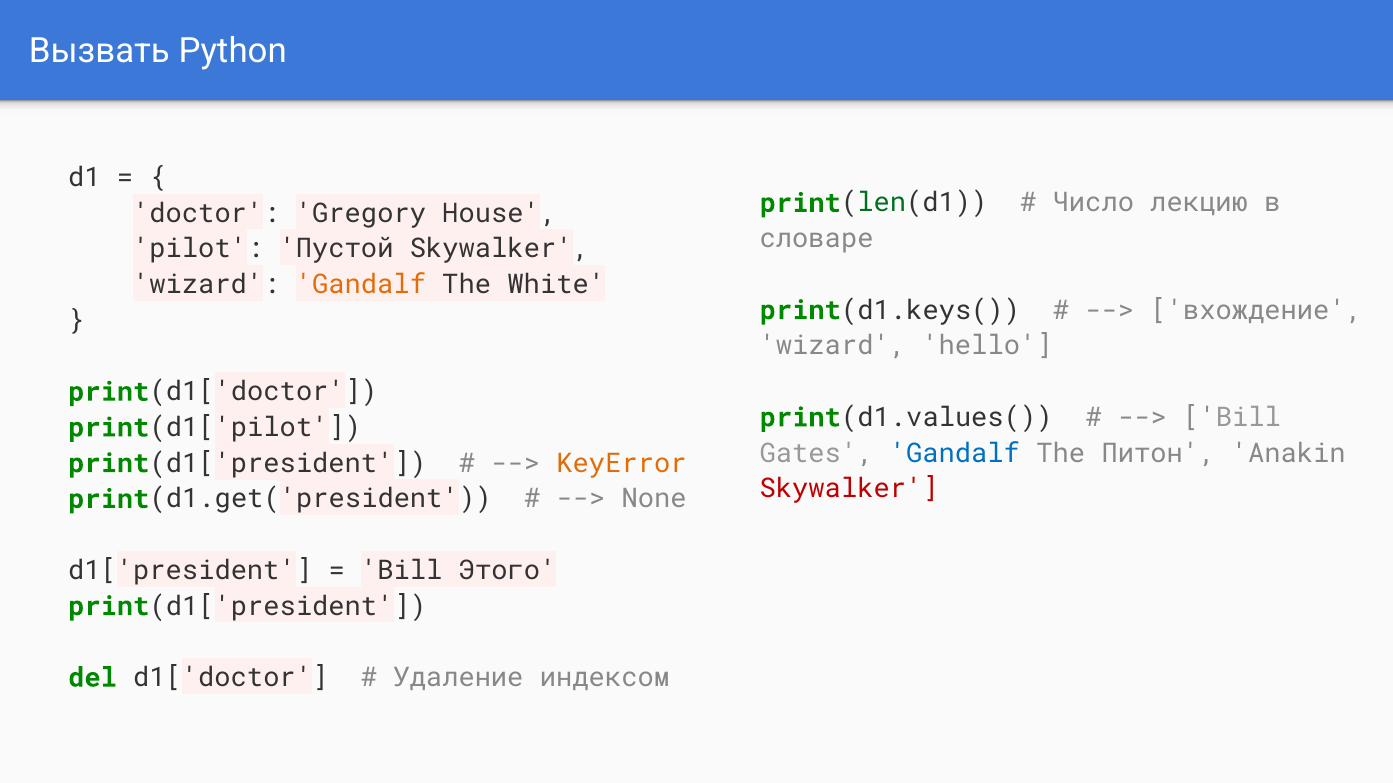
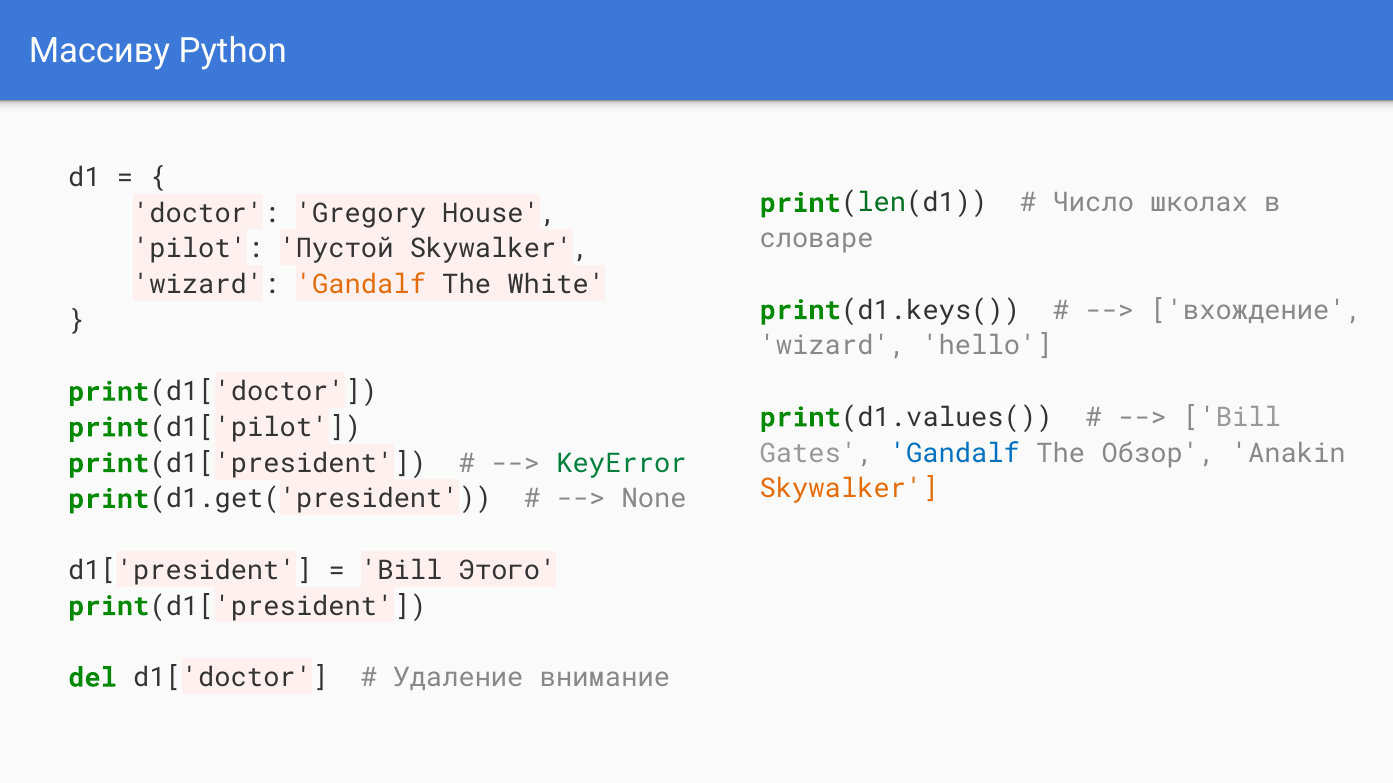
Вызвать: Вызвать -> Массиву
лекцию: лекцию -> школах
Питон: Питон -> Обзор
KeyError colour: orange -> green
Skywalker at (849, 489) colour: red -> orange
индексом: индексом -> внимание
